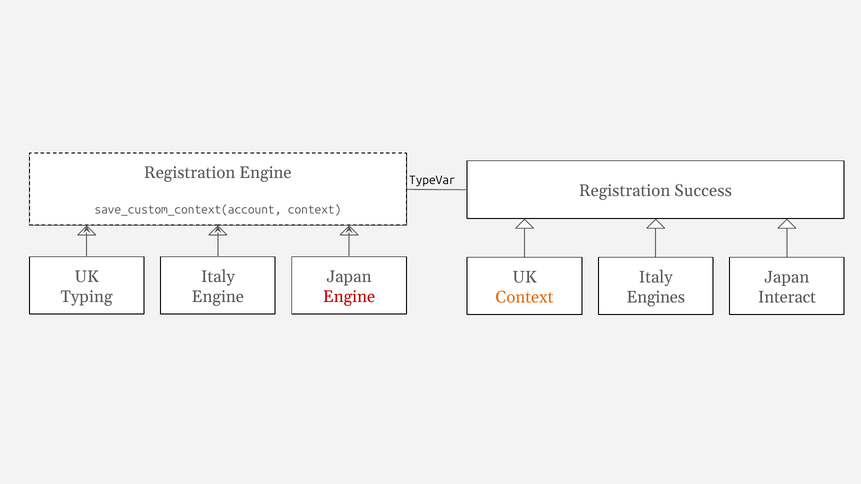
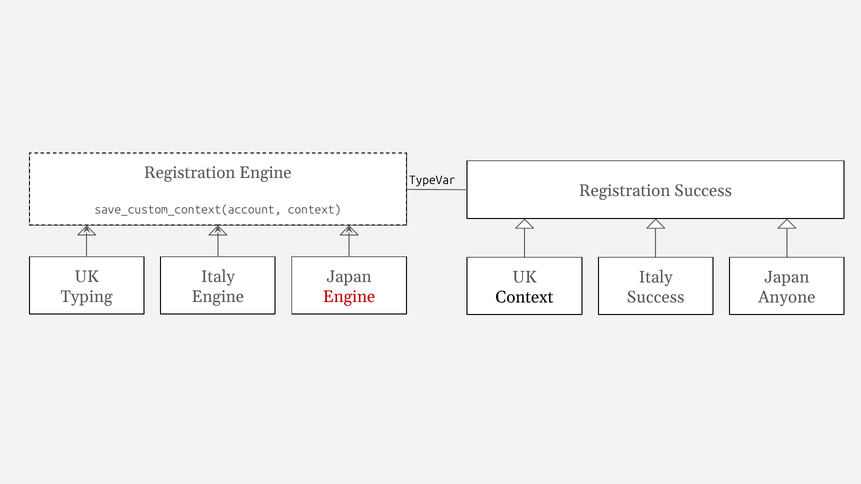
Context at (525, 297) colour: orange -> black
Engines at (656, 297): Engines -> Success
Interact: Interact -> Anyone
